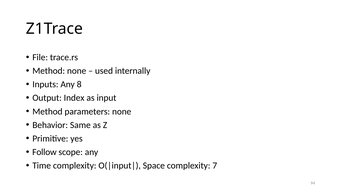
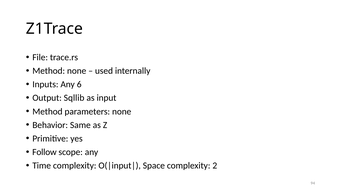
8: 8 -> 6
Index: Index -> Sqllib
7: 7 -> 2
